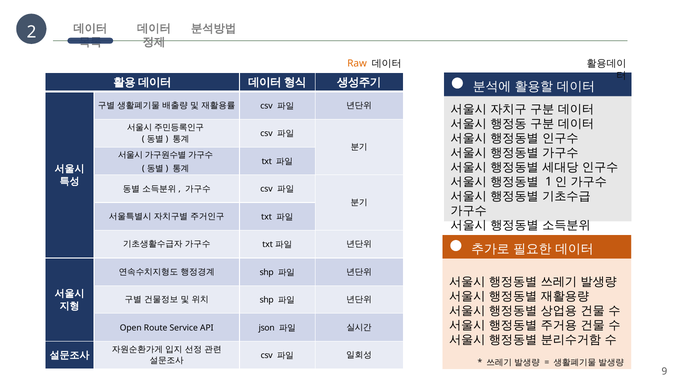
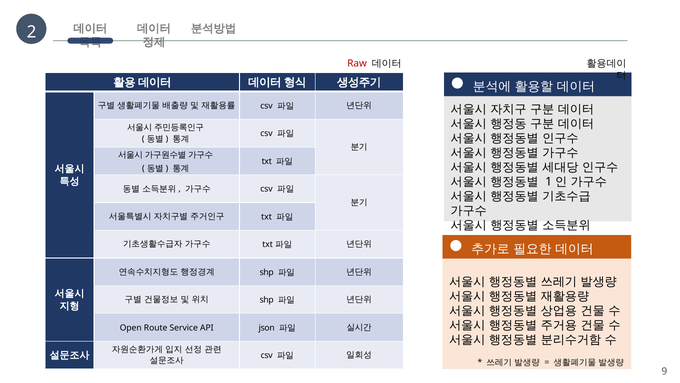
Raw colour: orange -> red
